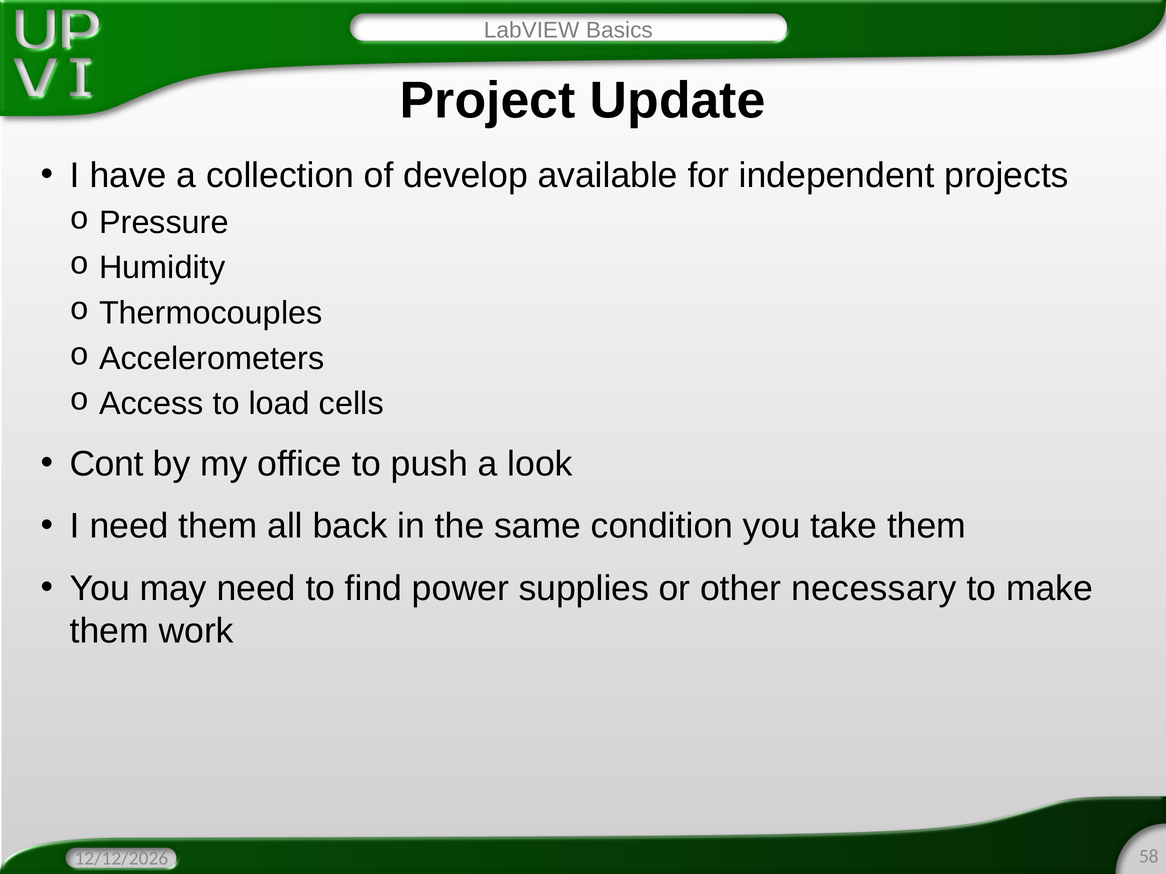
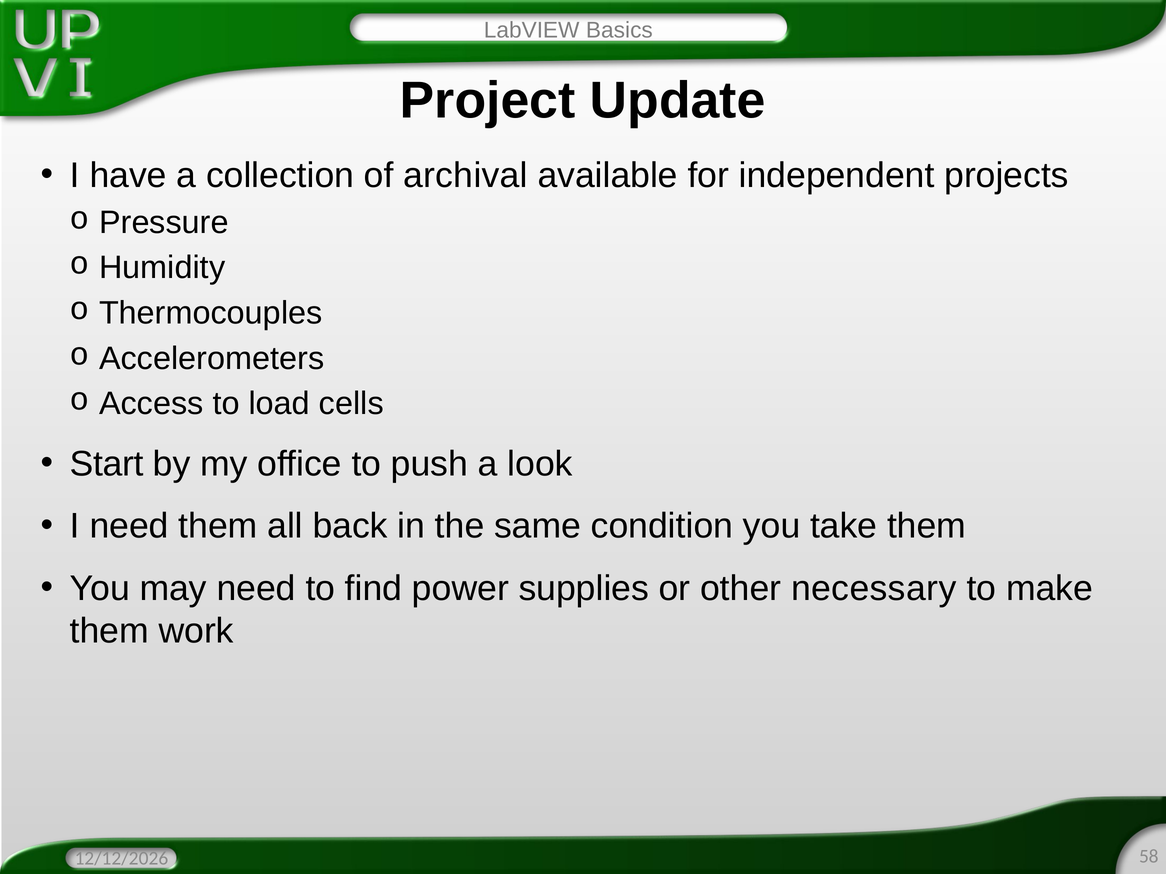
develop: develop -> archival
Cont: Cont -> Start
